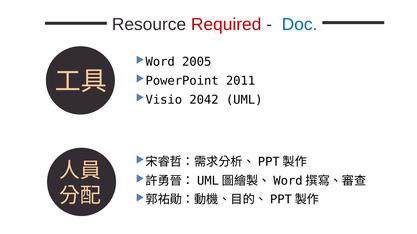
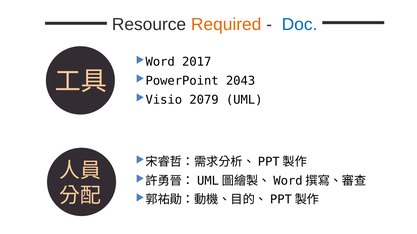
Required colour: red -> orange
2005: 2005 -> 2017
2011: 2011 -> 2043
2042: 2042 -> 2079
